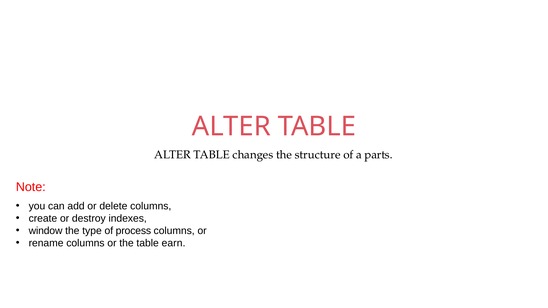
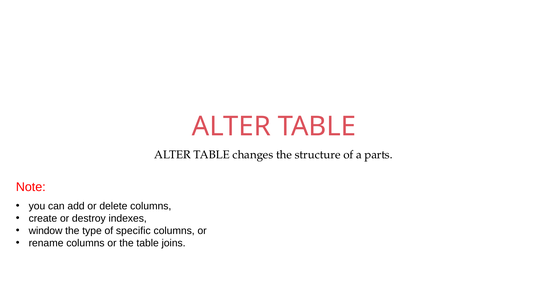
process: process -> specific
earn: earn -> joins
